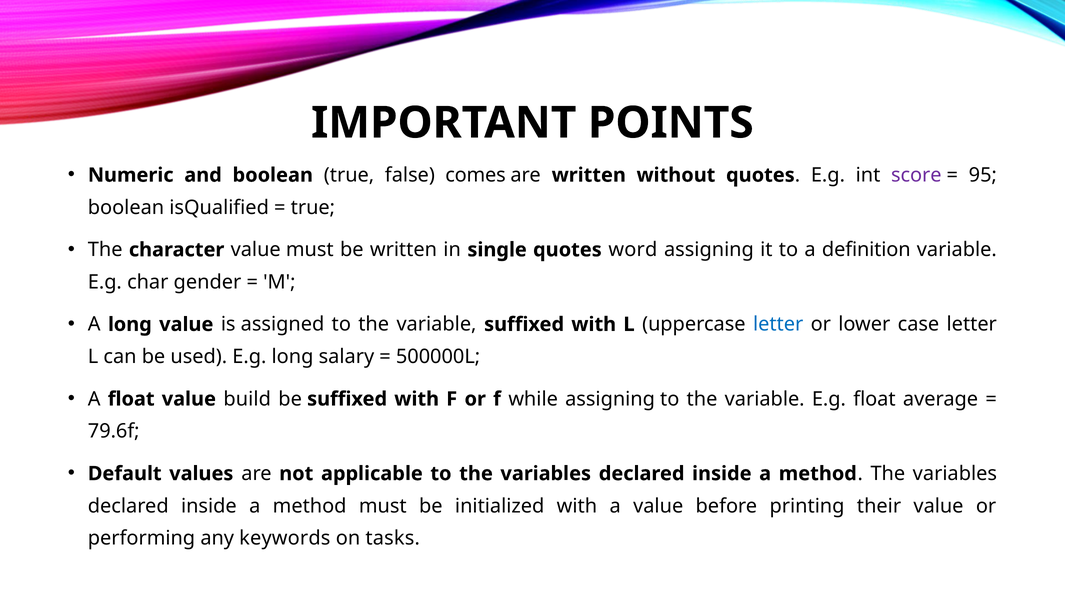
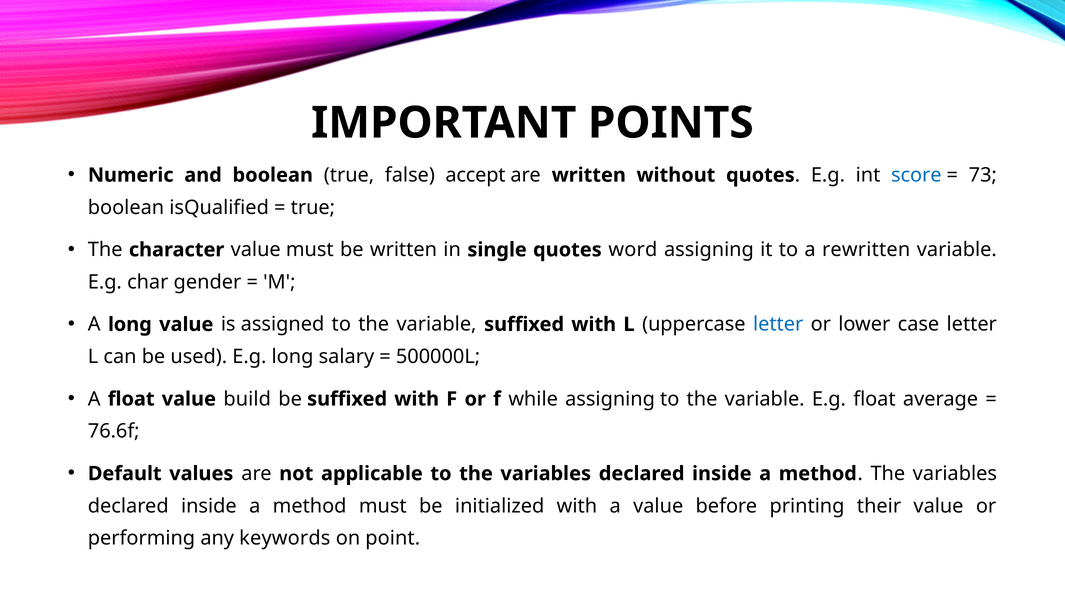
comes: comes -> accept
score colour: purple -> blue
95: 95 -> 73
definition: definition -> rewritten
79.6f: 79.6f -> 76.6f
tasks: tasks -> point
